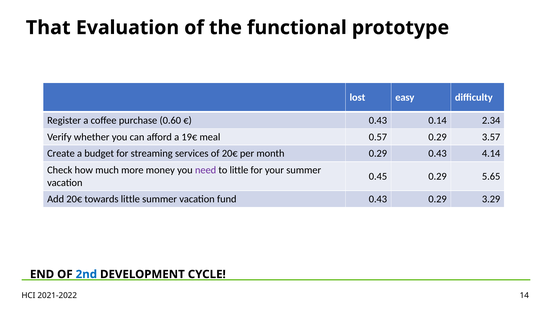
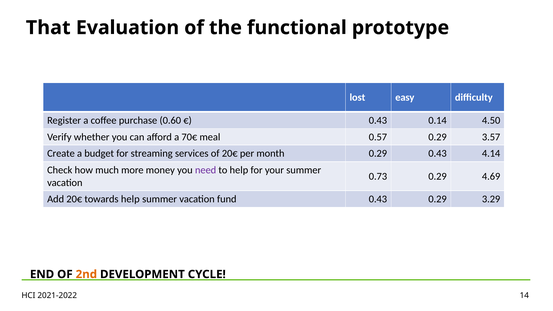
2.34: 2.34 -> 4.50
19€: 19€ -> 70€
to little: little -> help
0.45: 0.45 -> 0.73
5.65: 5.65 -> 4.69
towards little: little -> help
2nd colour: blue -> orange
